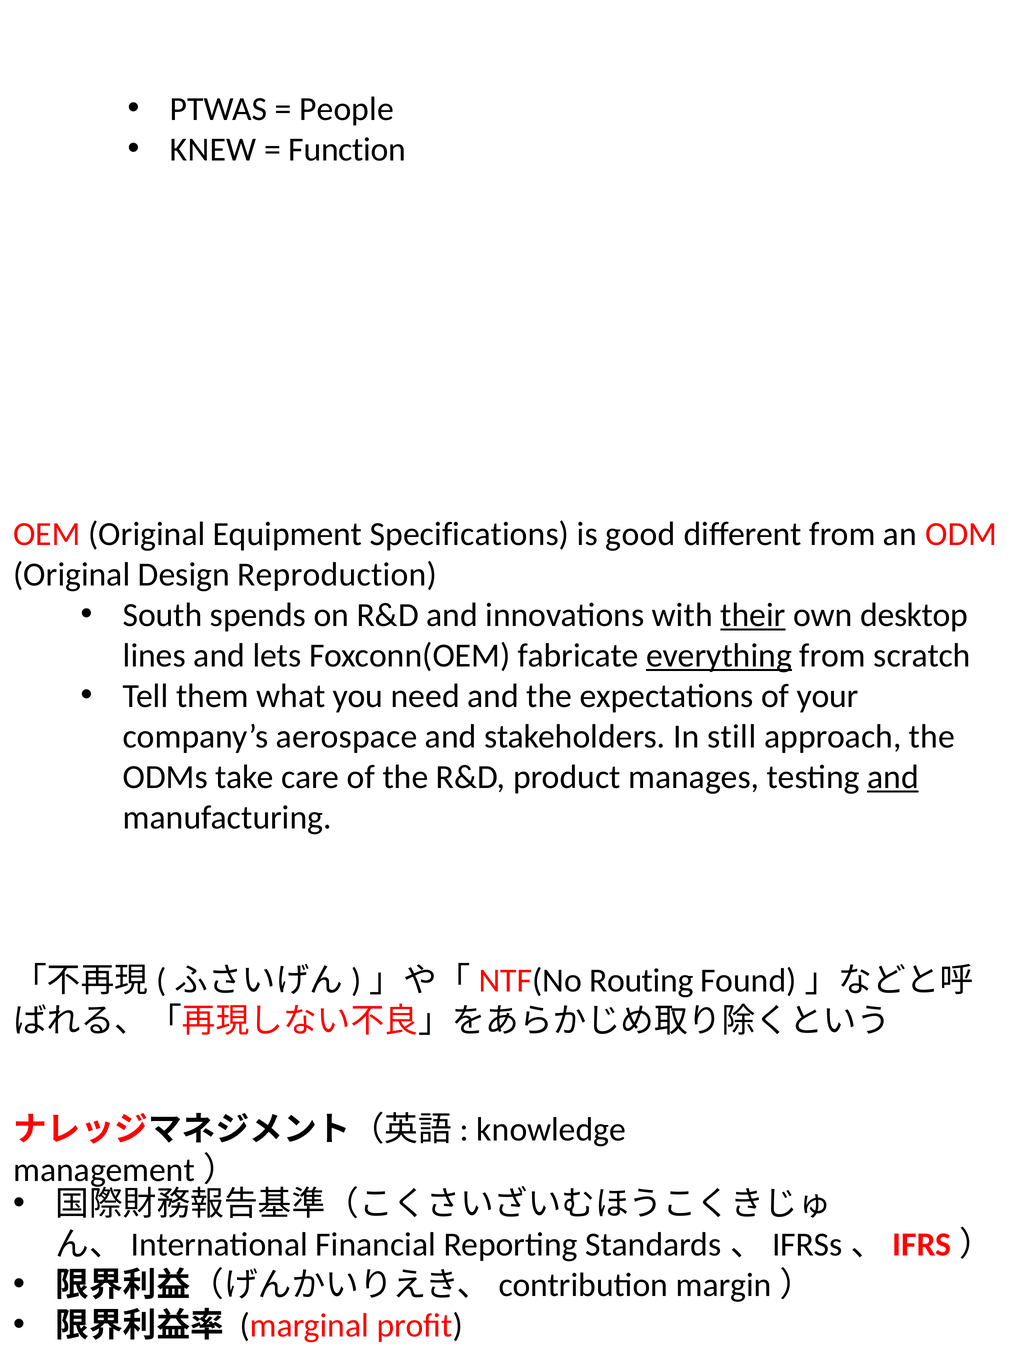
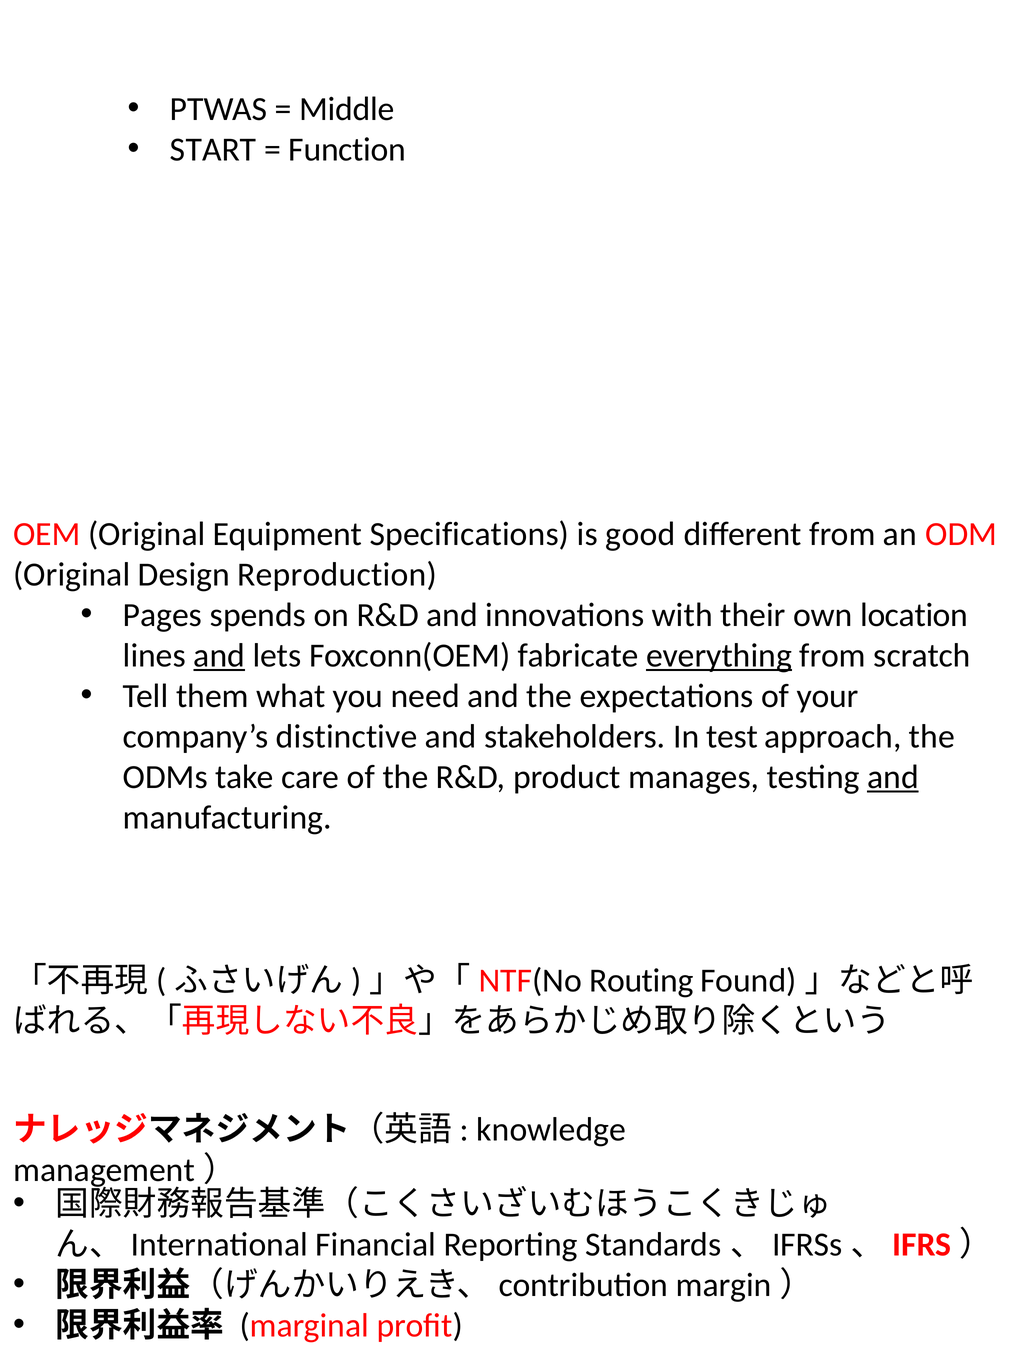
People: People -> Middle
KNEW: KNEW -> START
South: South -> Pages
their underline: present -> none
desktop: desktop -> location
and at (219, 655) underline: none -> present
aerospace: aerospace -> distinctive
still: still -> test
